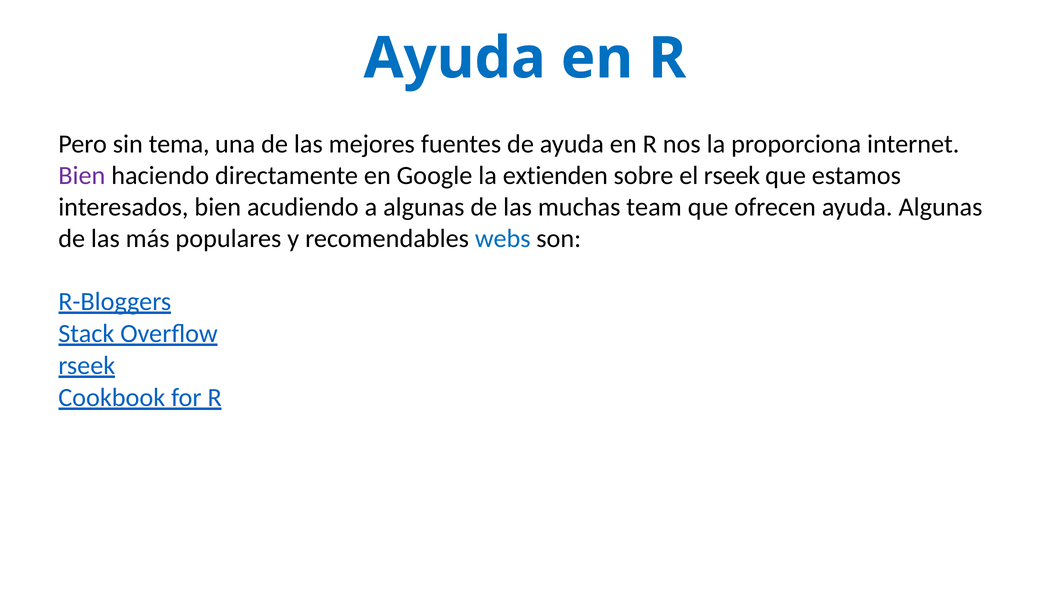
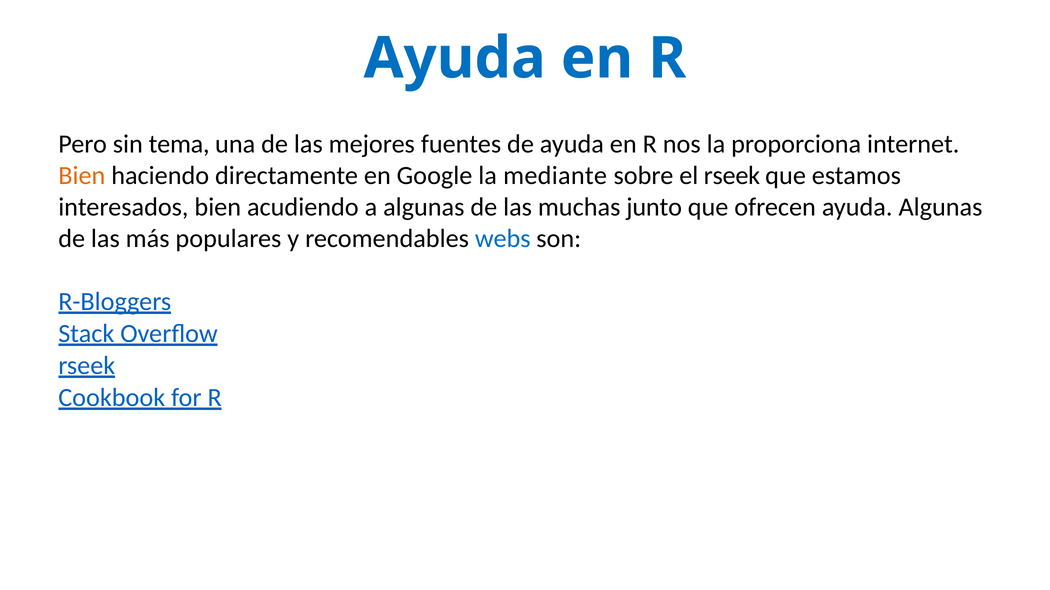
Bien at (82, 176) colour: purple -> orange
extienden: extienden -> mediante
team: team -> junto
